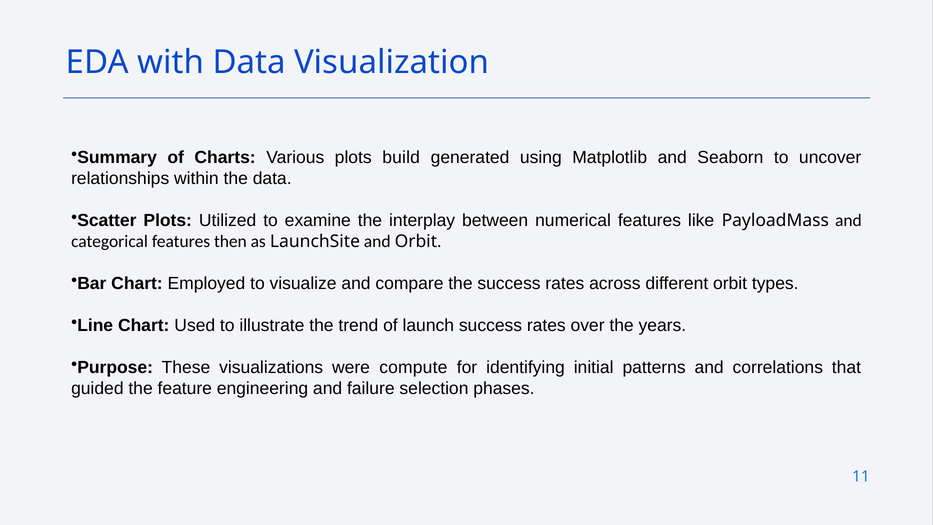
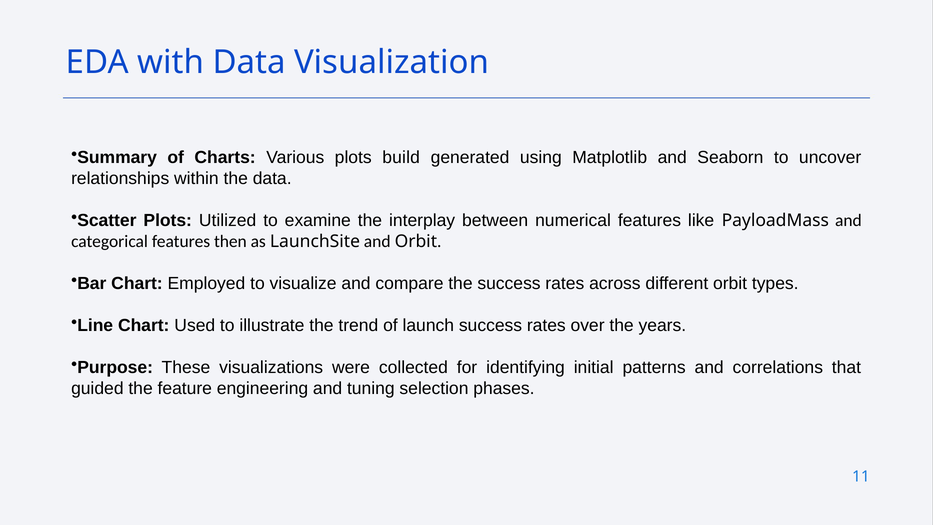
compute: compute -> collected
failure: failure -> tuning
